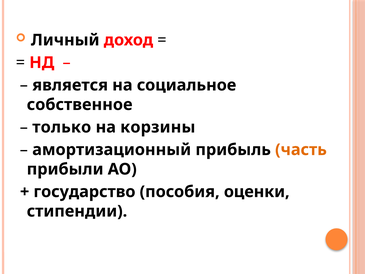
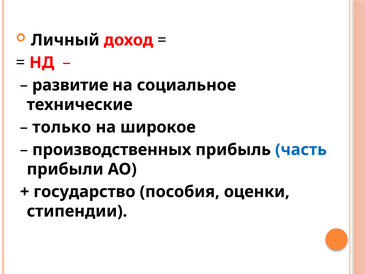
является: является -> развитие
собственное: собственное -> технические
корзины: корзины -> широкое
амортизационный: амортизационный -> производственных
часть colour: orange -> blue
